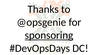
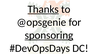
Thanks underline: none -> present
